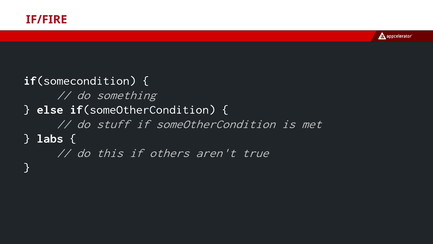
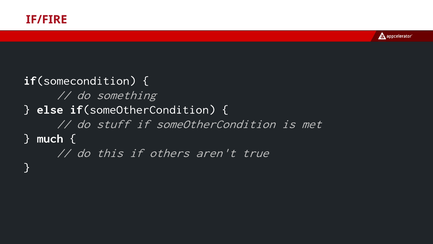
labs: labs -> much
